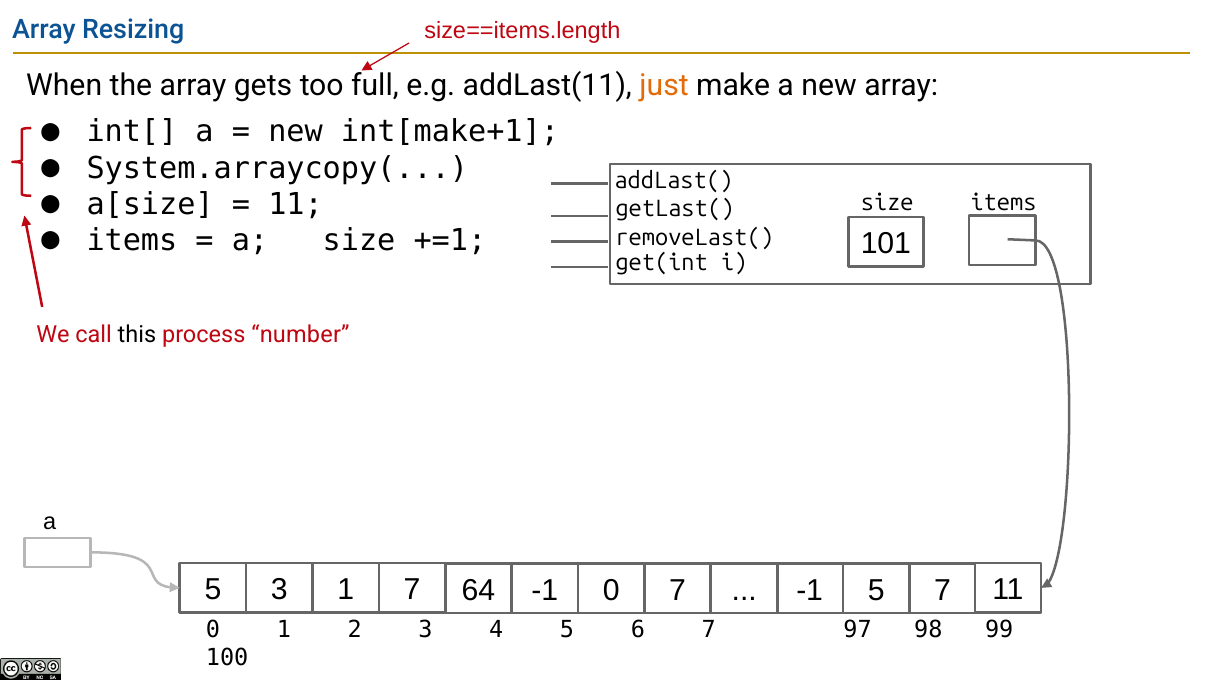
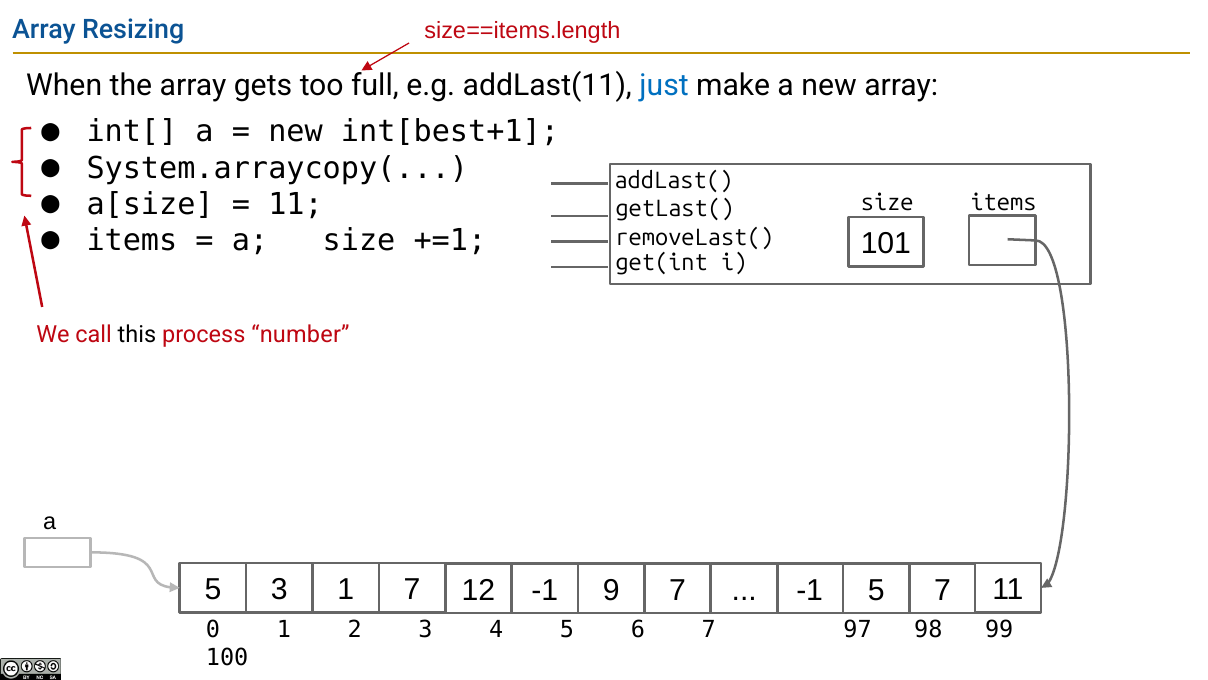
just colour: orange -> blue
int[make+1: int[make+1 -> int[best+1
64: 64 -> 12
-1 0: 0 -> 9
